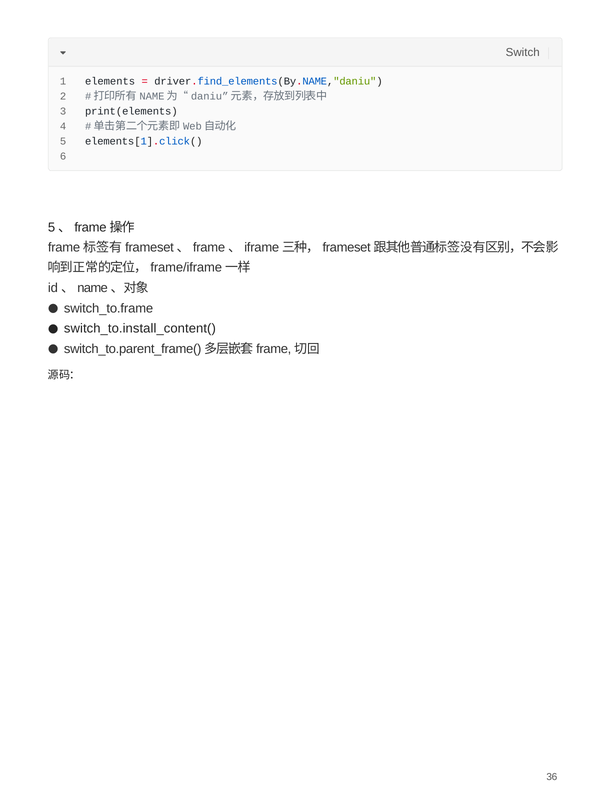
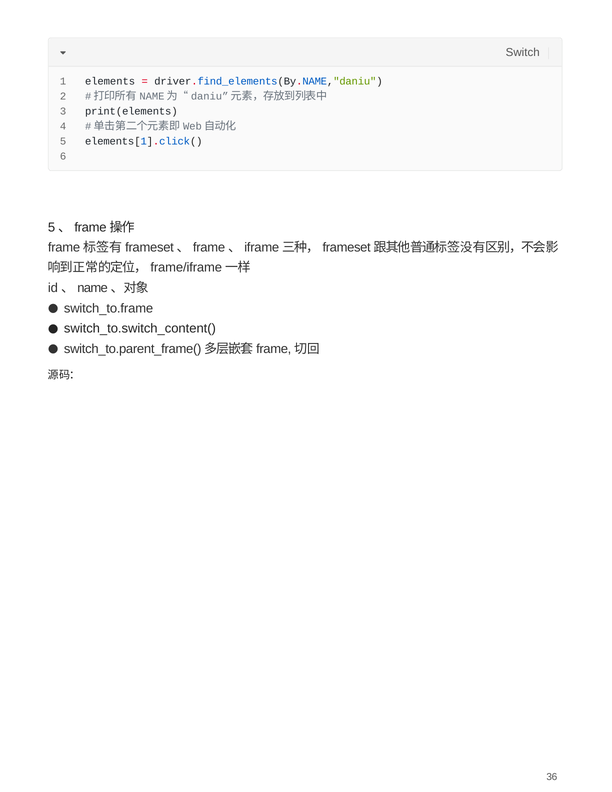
switch_to.install_content(: switch_to.install_content( -> switch_to.switch_content(
